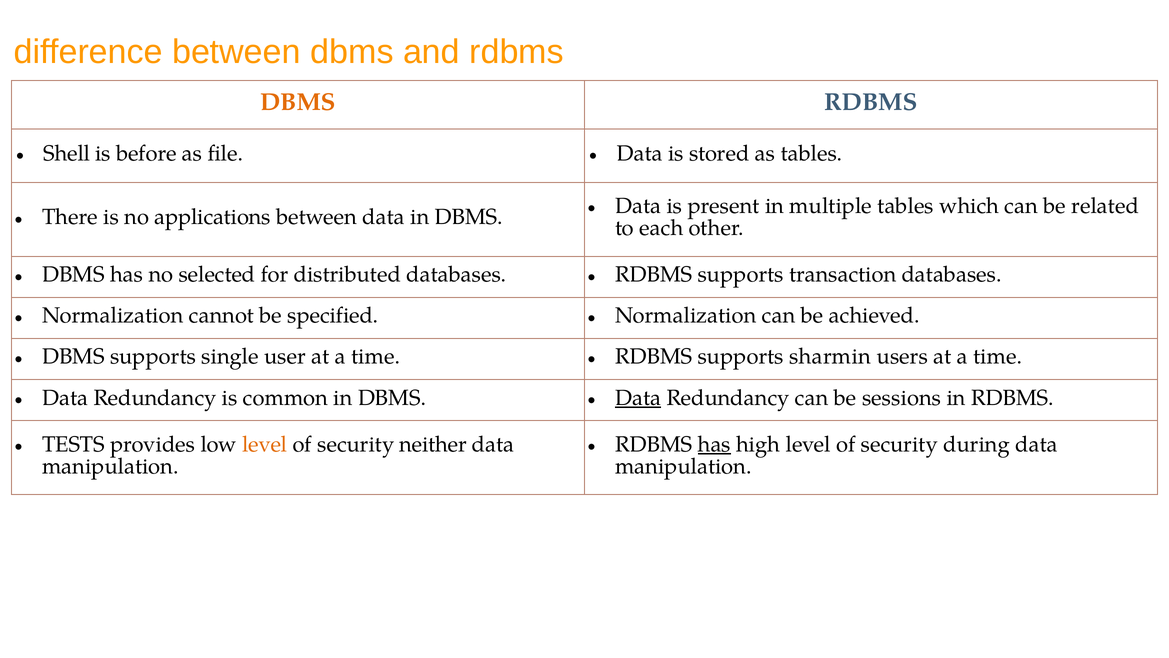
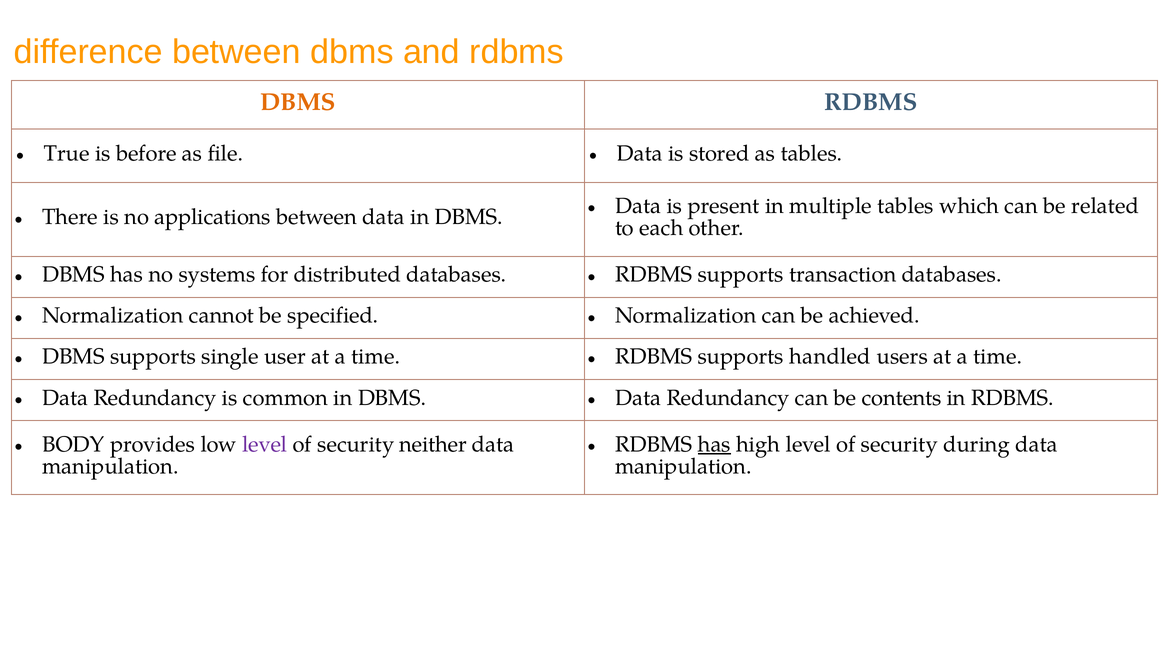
Shell: Shell -> True
selected: selected -> systems
sharmin: sharmin -> handled
Data at (638, 398) underline: present -> none
sessions: sessions -> contents
TESTS: TESTS -> BODY
level at (265, 444) colour: orange -> purple
